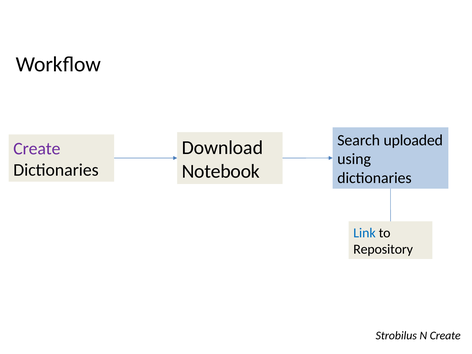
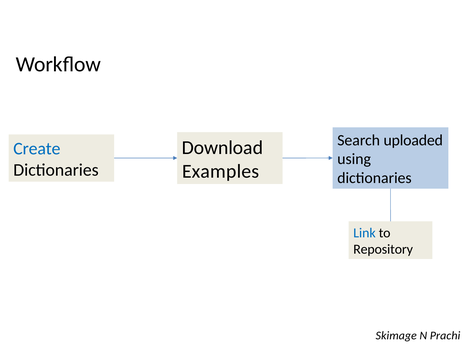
Create at (37, 149) colour: purple -> blue
Notebook: Notebook -> Examples
Strobilus: Strobilus -> Skimage
N Create: Create -> Prachi
